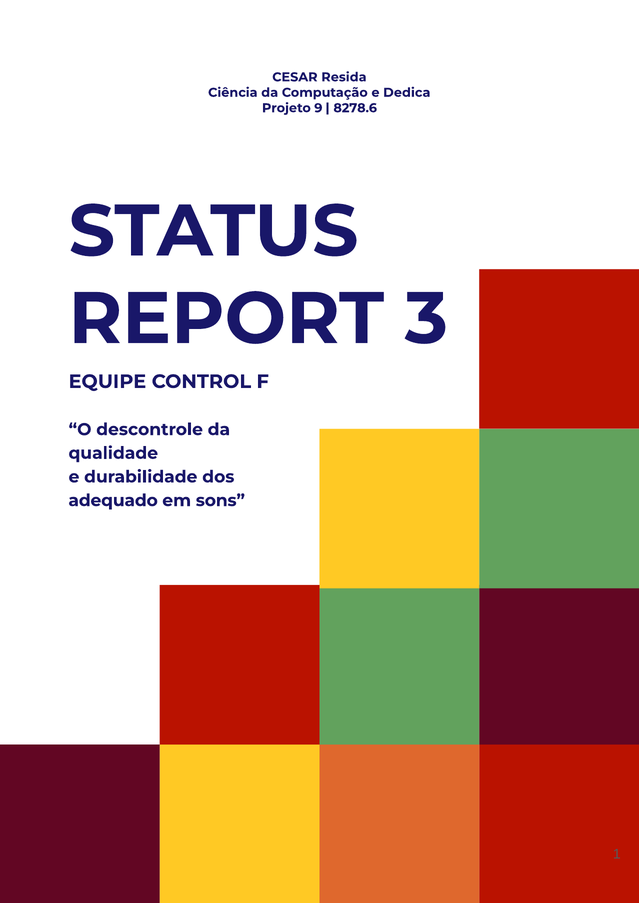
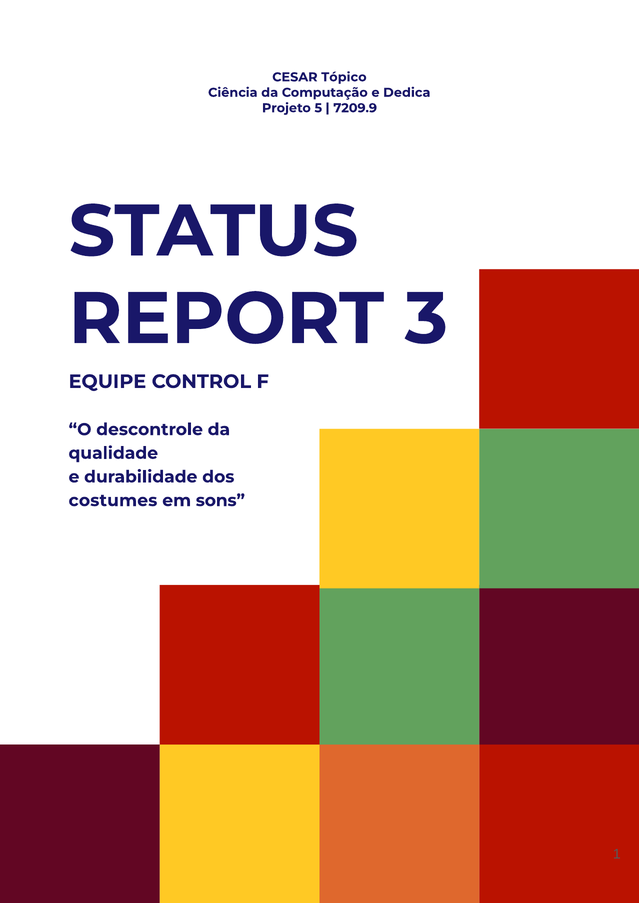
Resida: Resida -> Tópico
9: 9 -> 5
8278.6: 8278.6 -> 7209.9
adequado: adequado -> costumes
